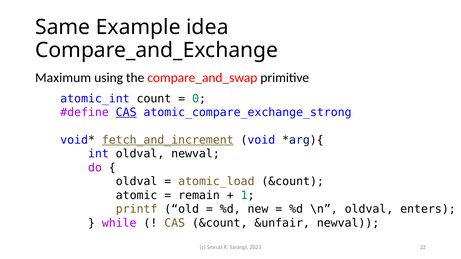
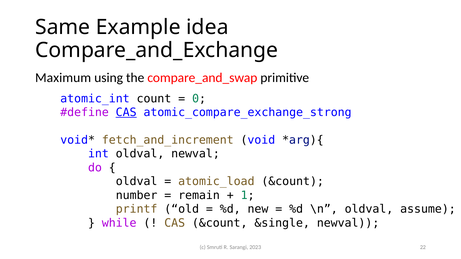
fetch_and_increment underline: present -> none
atomic: atomic -> number
enters: enters -> assume
&unfair: &unfair -> &single
